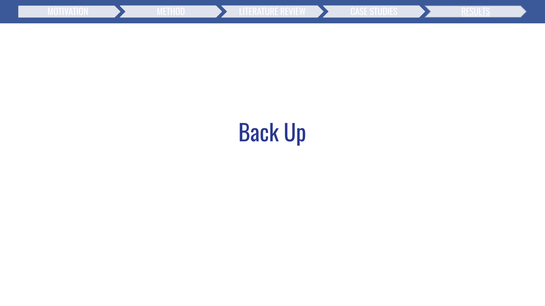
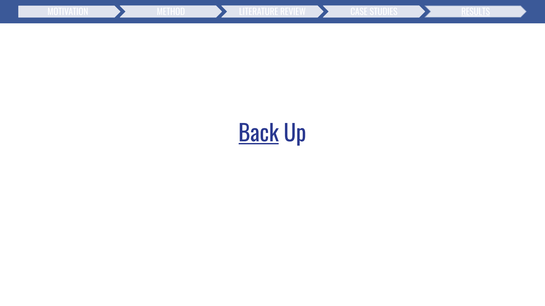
Back underline: none -> present
